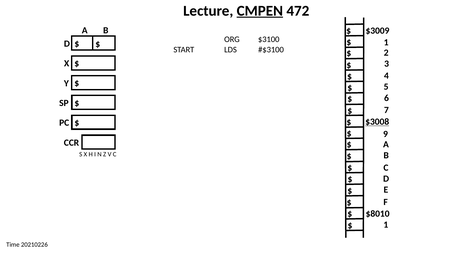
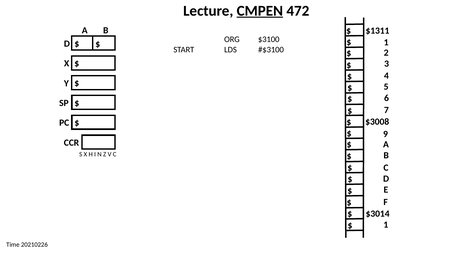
$3009: $3009 -> $1311
$3008 underline: present -> none
$8010: $8010 -> $3014
